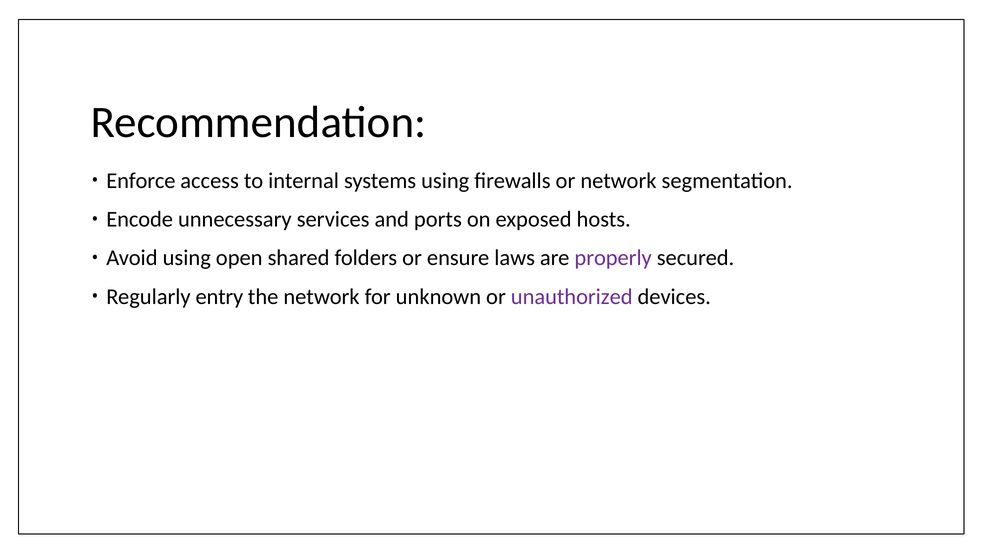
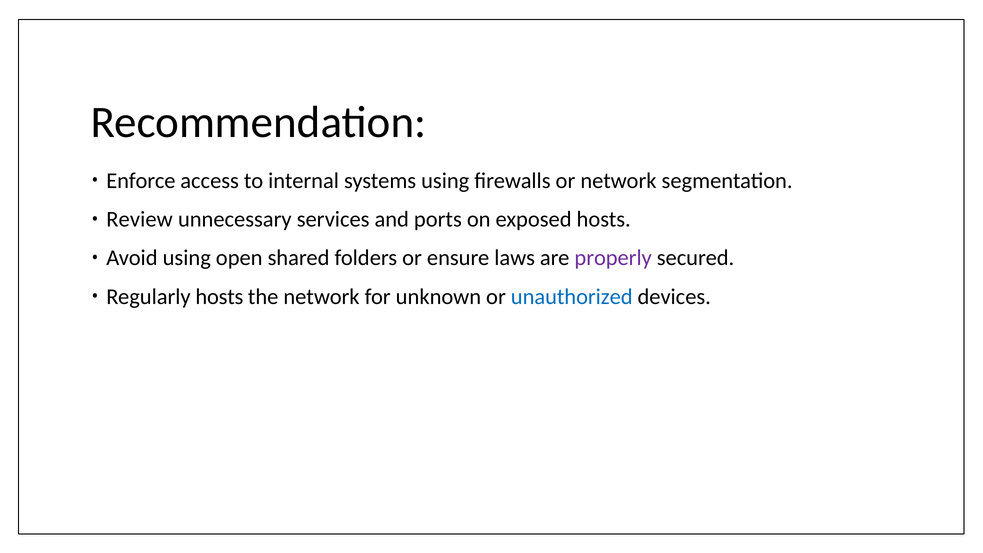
Encode: Encode -> Review
Regularly entry: entry -> hosts
unauthorized colour: purple -> blue
